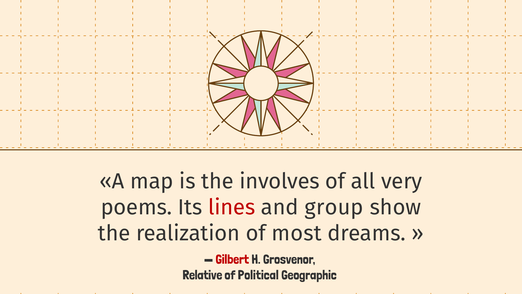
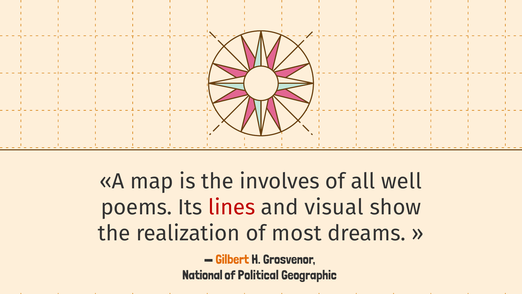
very: very -> well
group: group -> visual
Gilbert colour: red -> orange
Relative: Relative -> National
